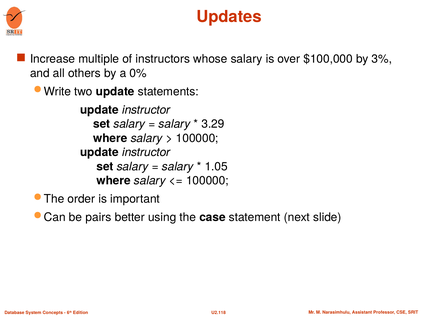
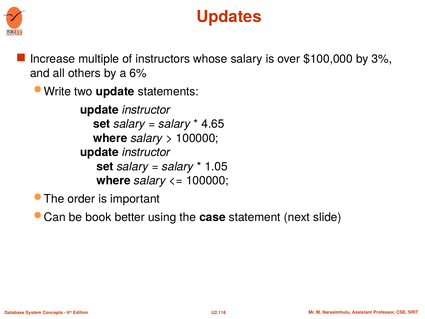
0%: 0% -> 6%
3.29: 3.29 -> 4.65
pairs: pairs -> book
